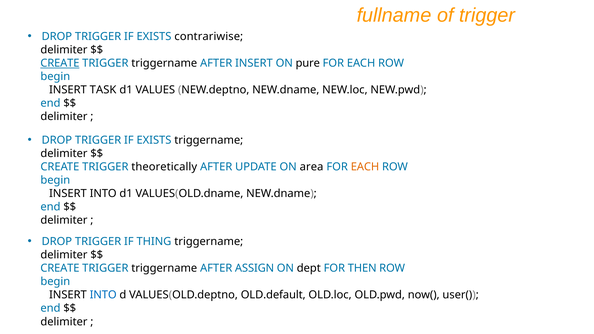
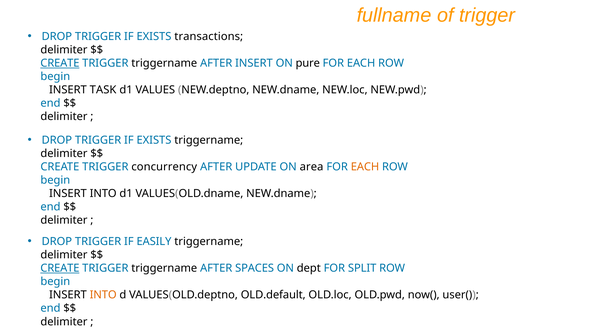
contrariwise: contrariwise -> transactions
theoretically: theoretically -> concurrency
THING: THING -> EASILY
CREATE at (60, 268) underline: none -> present
ASSIGN: ASSIGN -> SPACES
THEN: THEN -> SPLIT
INTO at (103, 295) colour: blue -> orange
